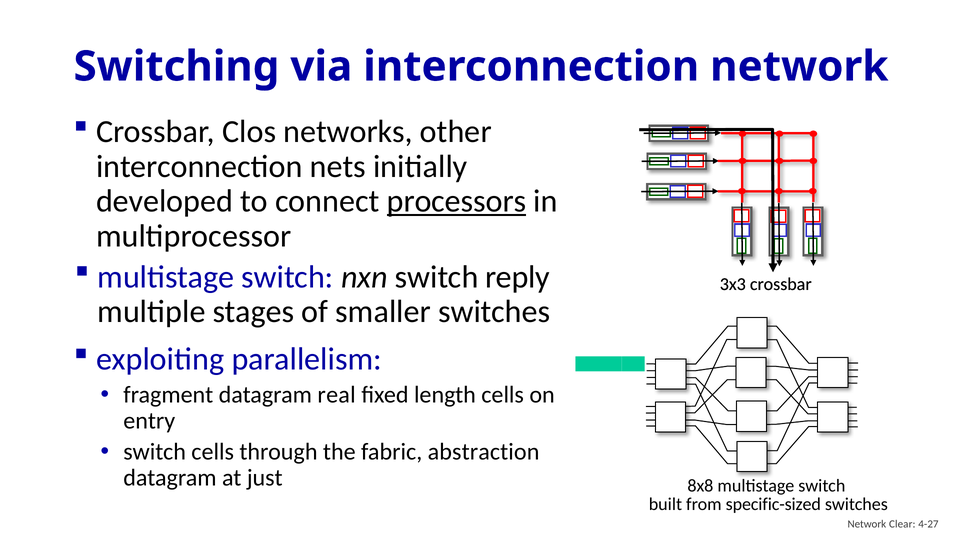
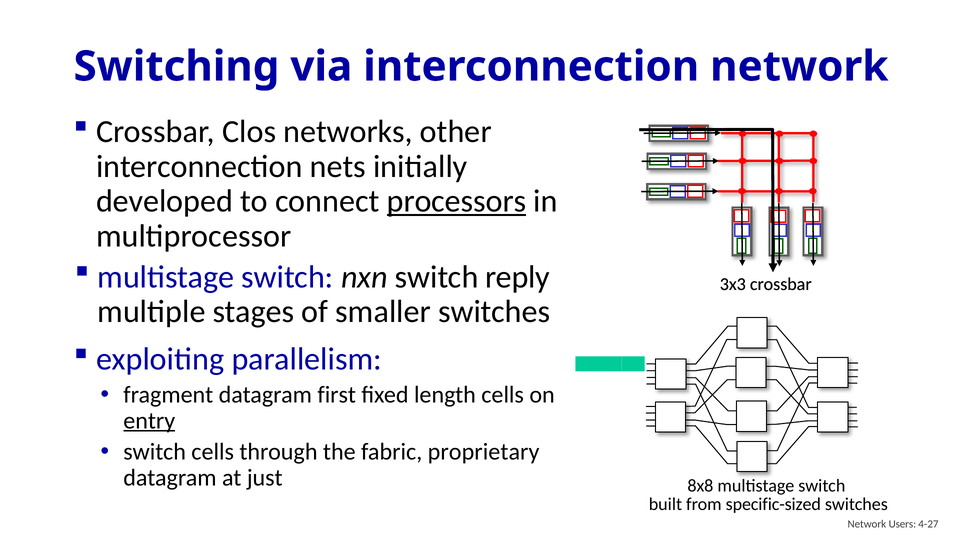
real: real -> first
entry underline: none -> present
abstraction: abstraction -> proprietary
Clear: Clear -> Users
